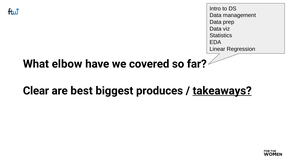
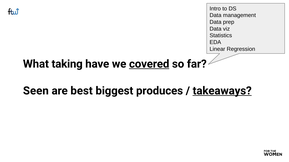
elbow: elbow -> taking
covered underline: none -> present
Clear: Clear -> Seen
